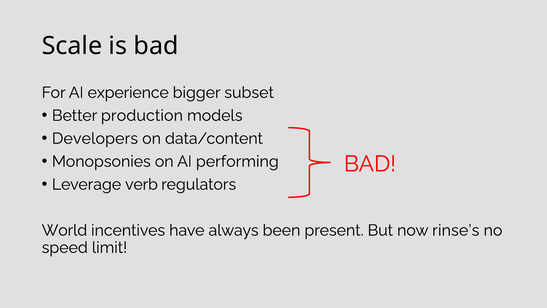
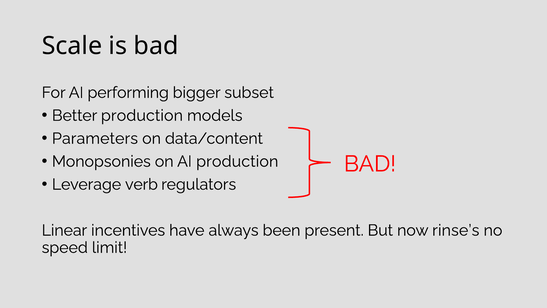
experience: experience -> performing
Developers: Developers -> Parameters
AI performing: performing -> production
World: World -> Linear
